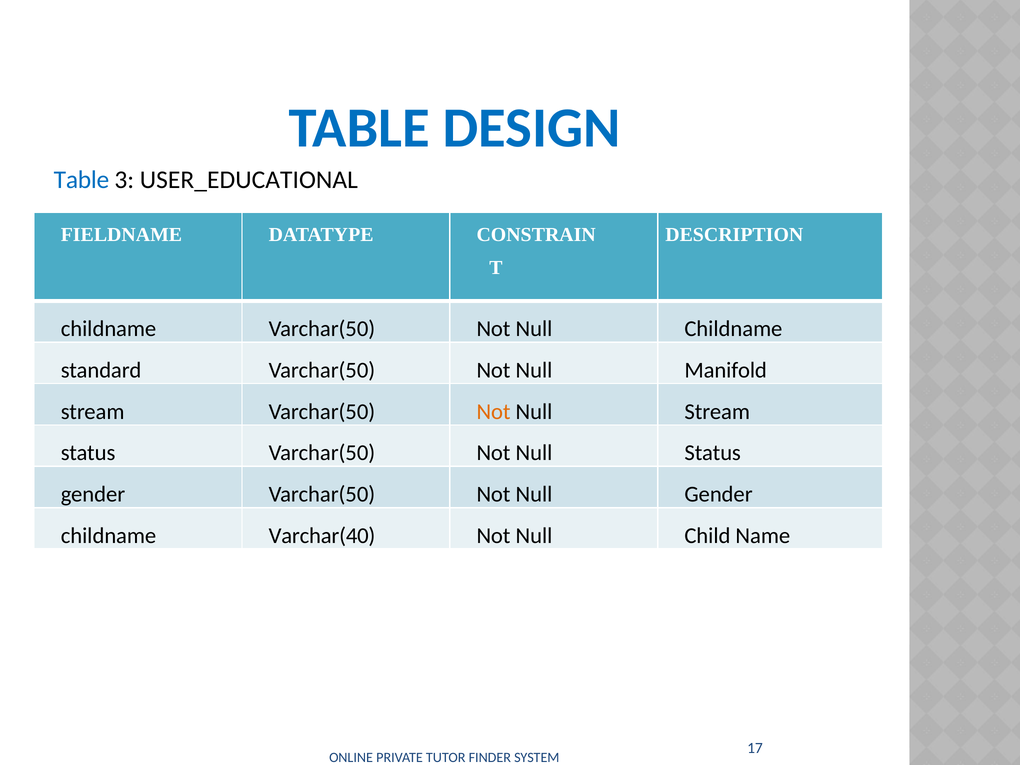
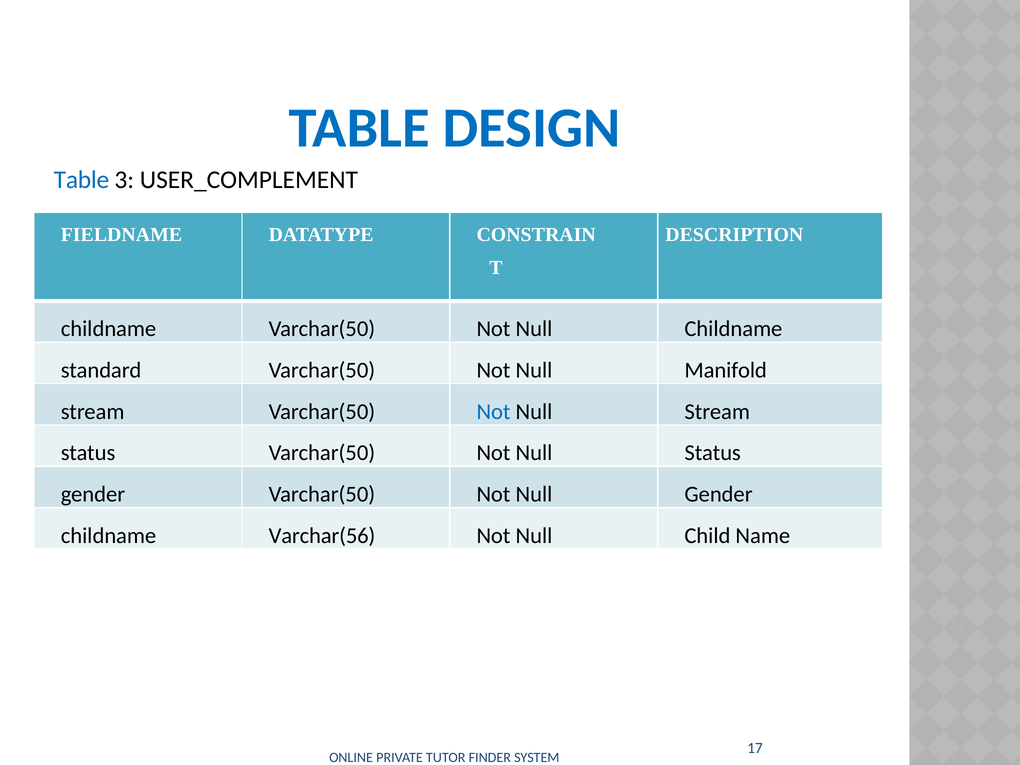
USER_EDUCATIONAL: USER_EDUCATIONAL -> USER_COMPLEMENT
Not at (494, 412) colour: orange -> blue
Varchar(40: Varchar(40 -> Varchar(56
